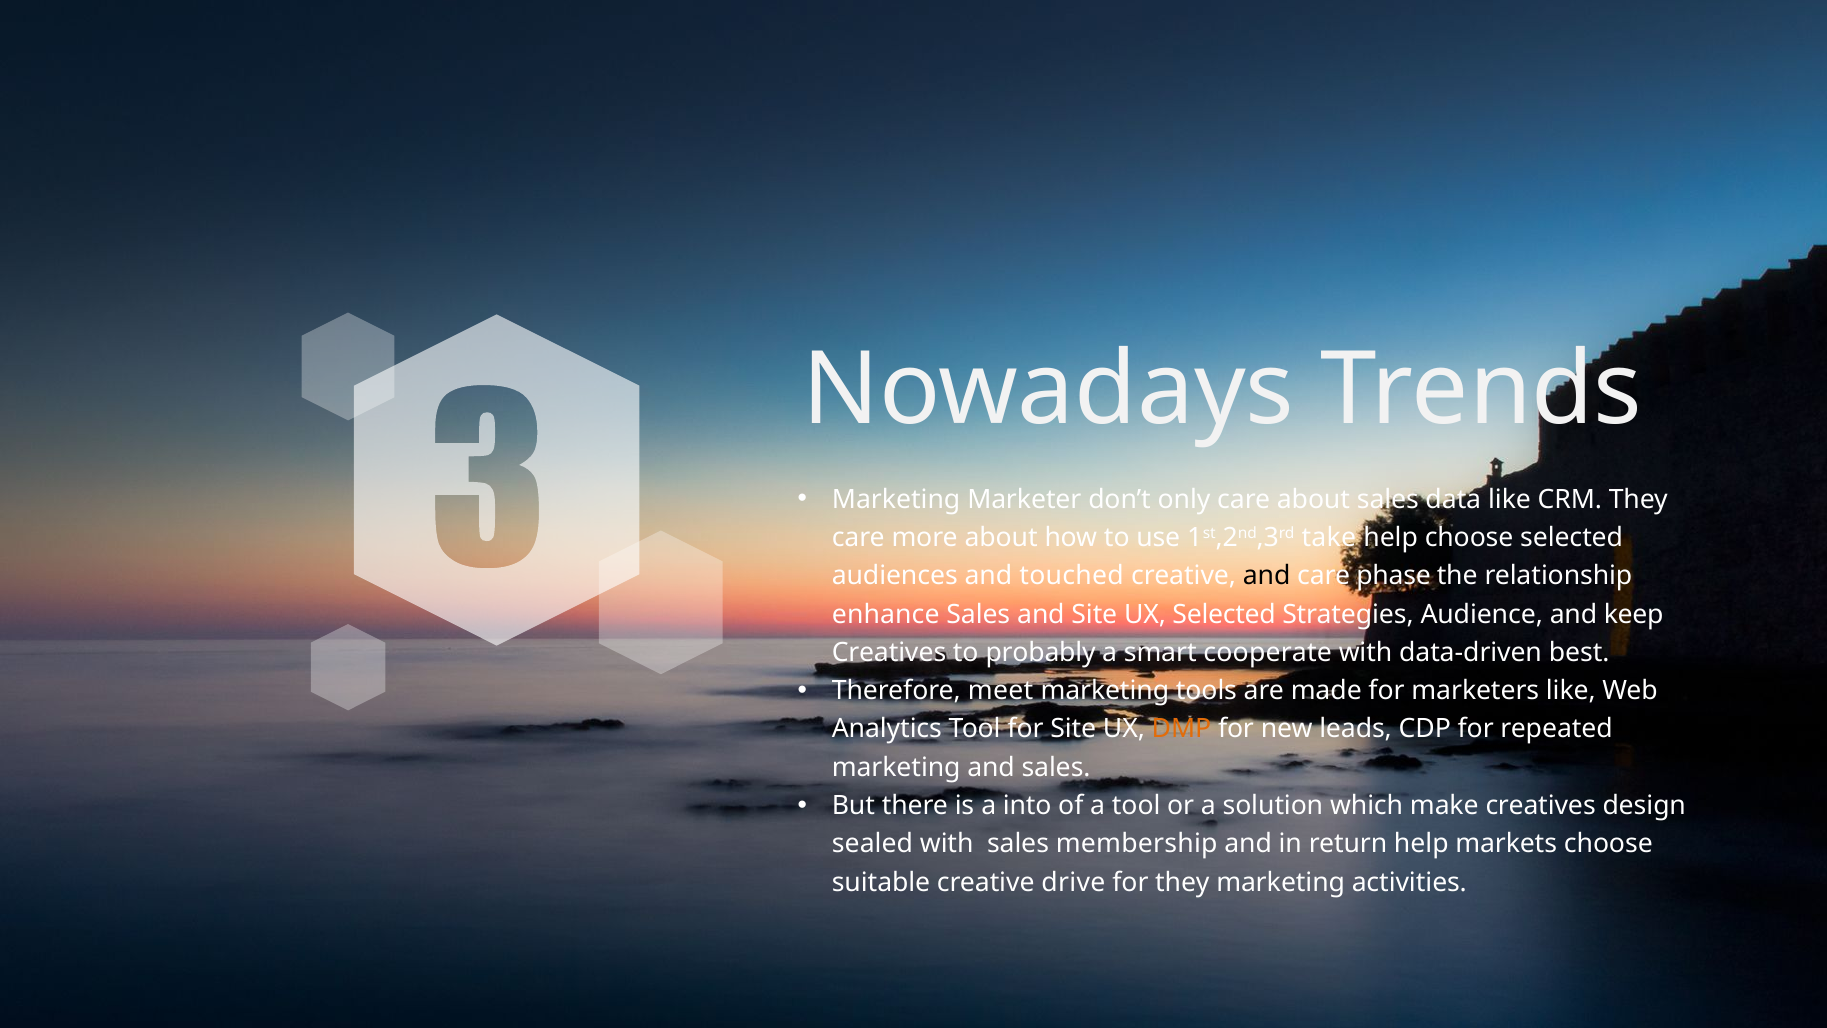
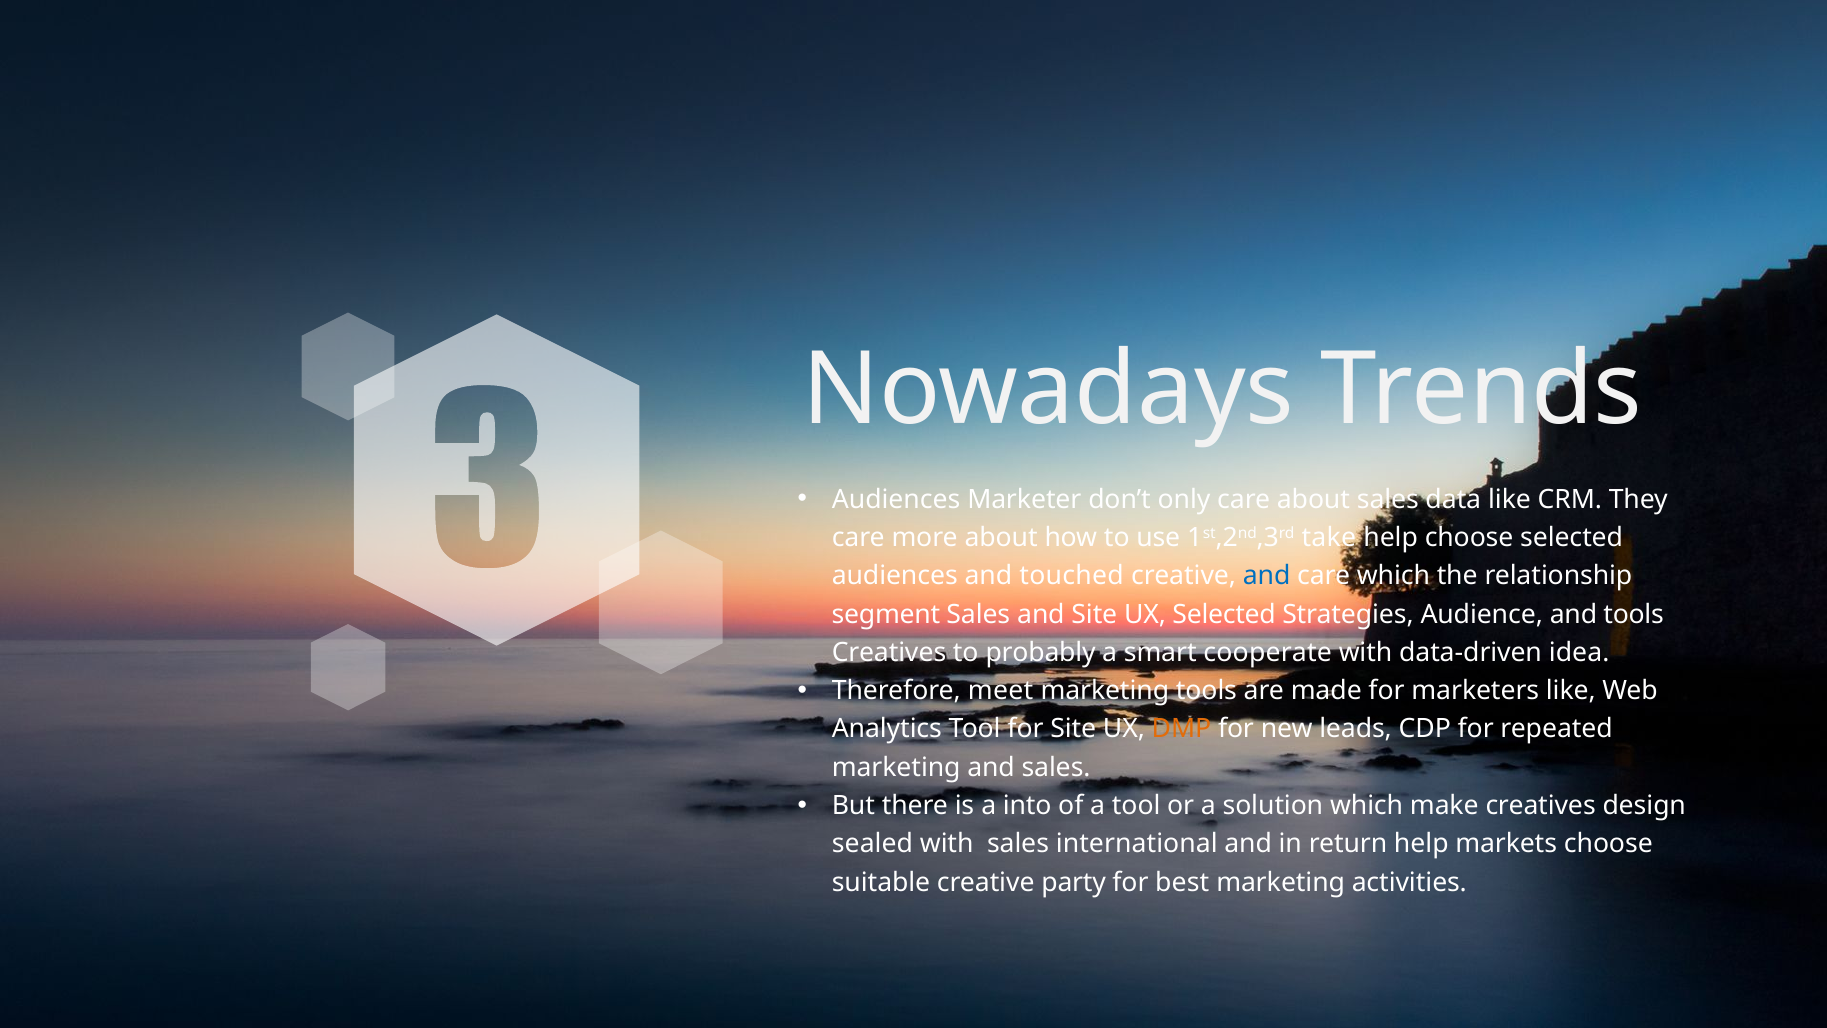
Marketing at (896, 499): Marketing -> Audiences
and at (1267, 576) colour: black -> blue
care phase: phase -> which
enhance: enhance -> segment
and keep: keep -> tools
best: best -> idea
membership: membership -> international
drive: drive -> party
for they: they -> best
